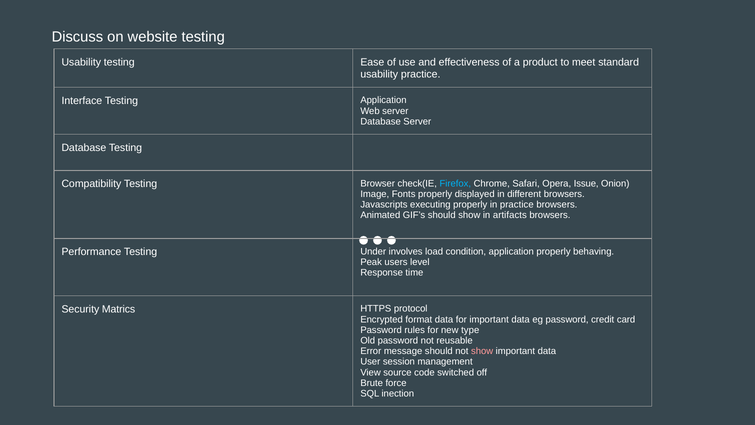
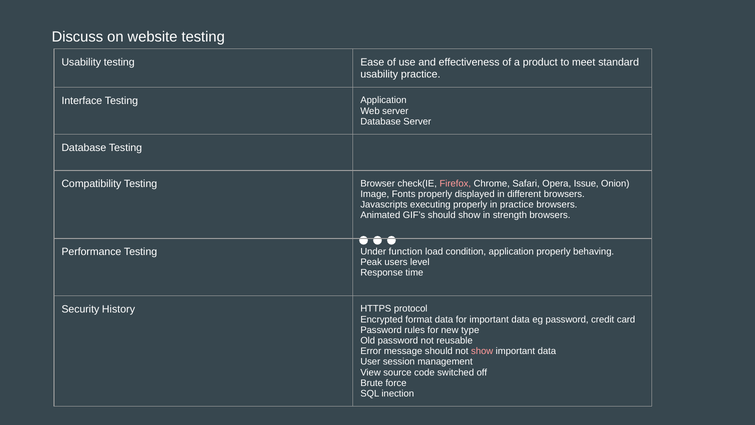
Firefox colour: light blue -> pink
artifacts: artifacts -> strength
involves: involves -> function
Matrics: Matrics -> History
